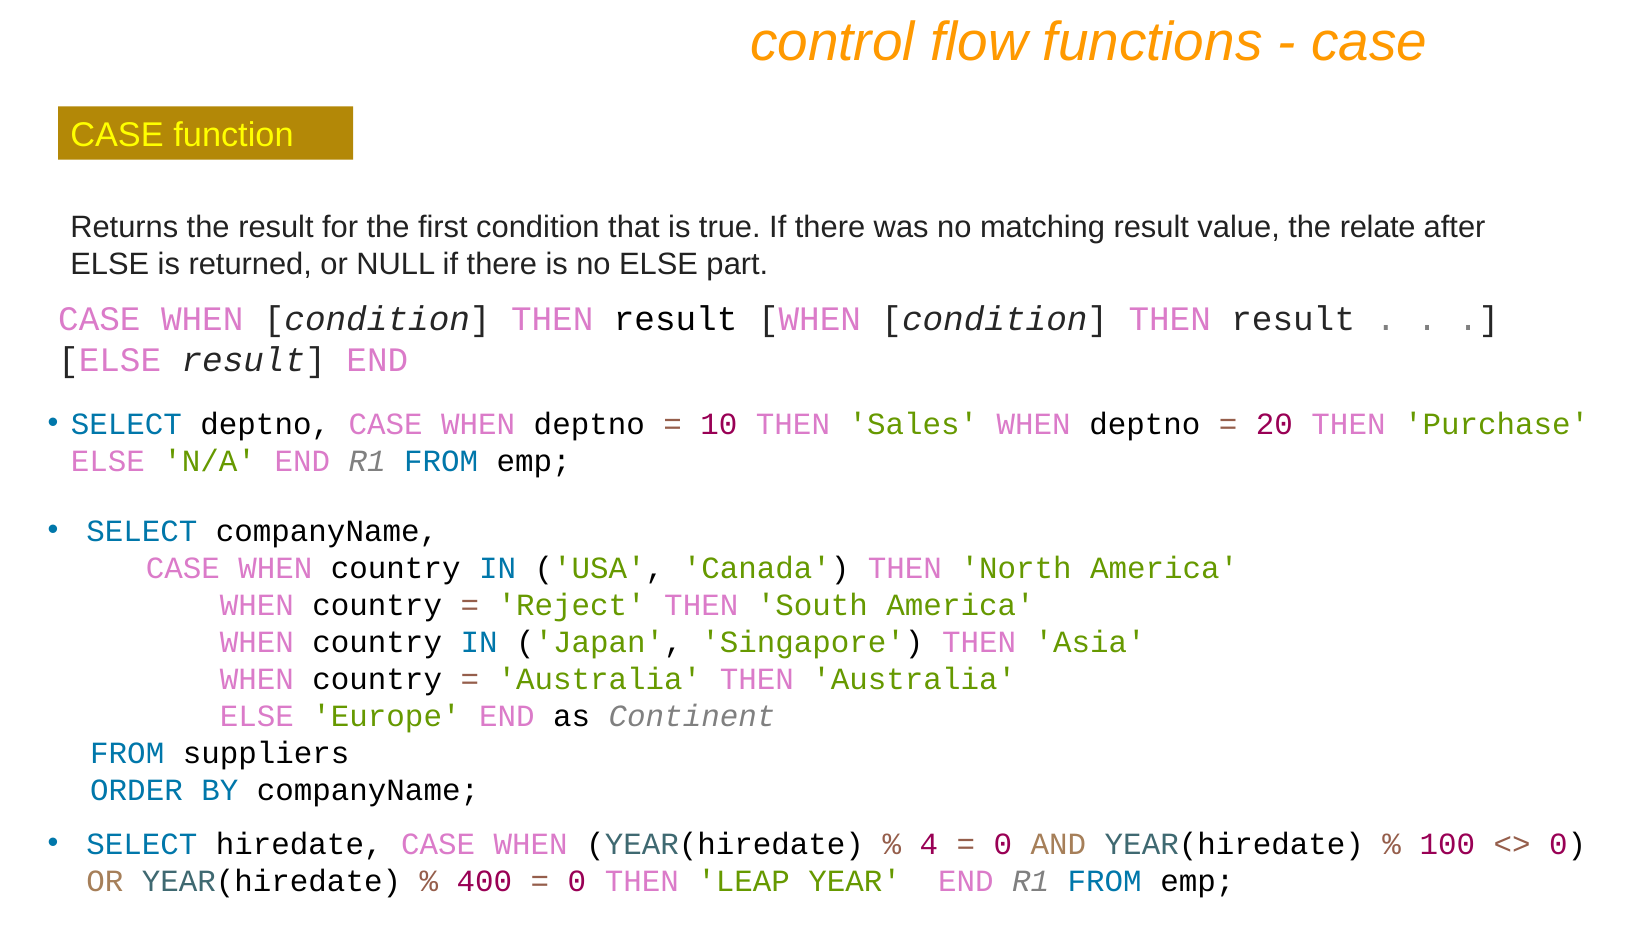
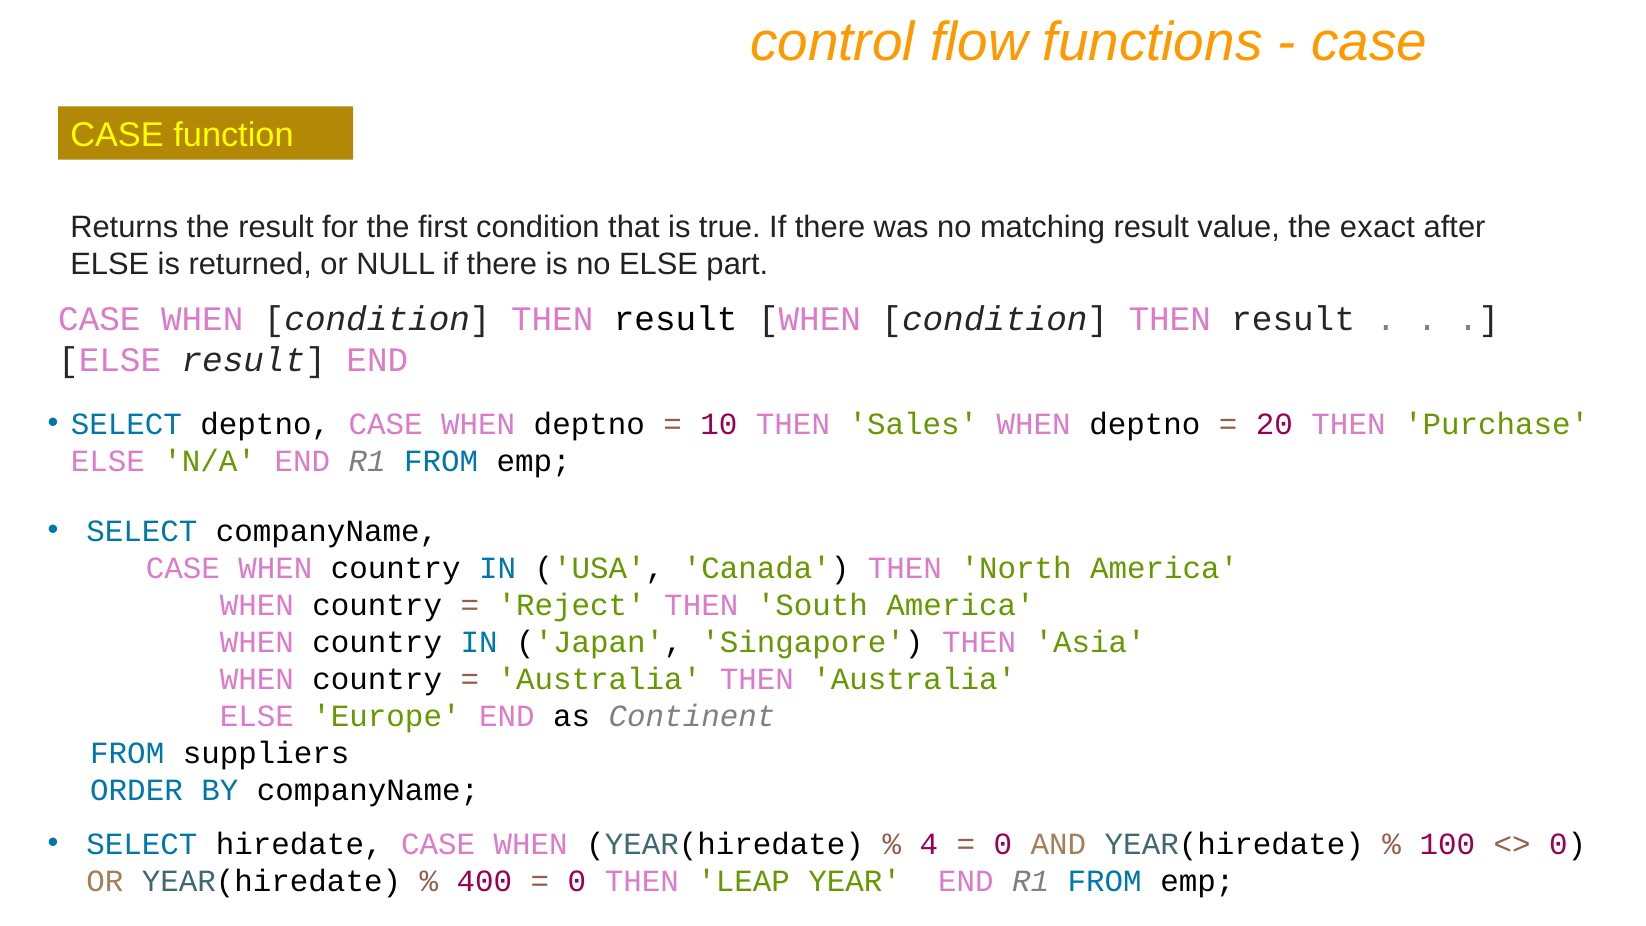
relate: relate -> exact
